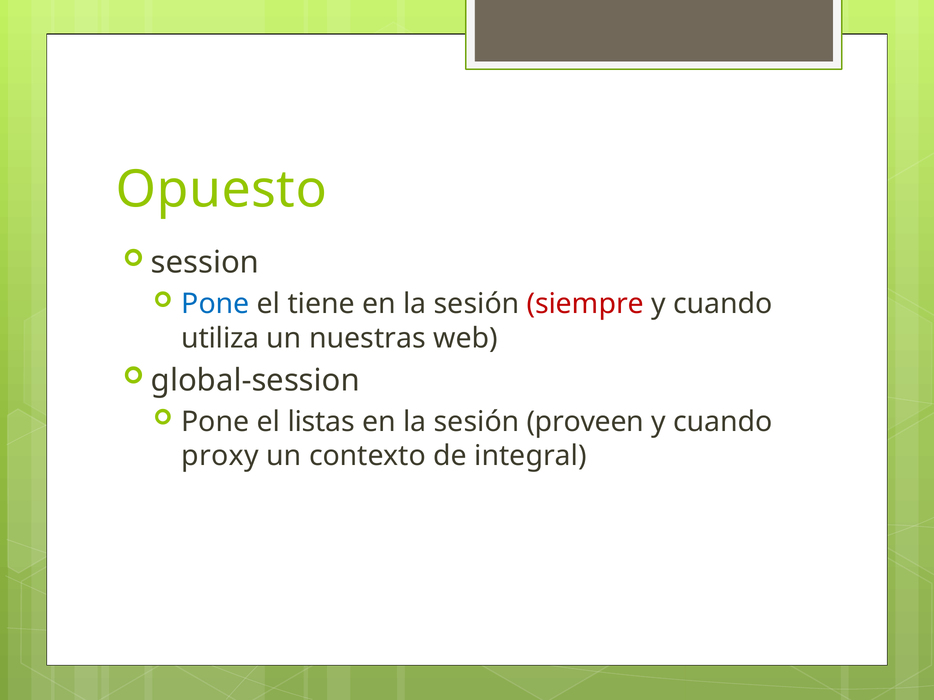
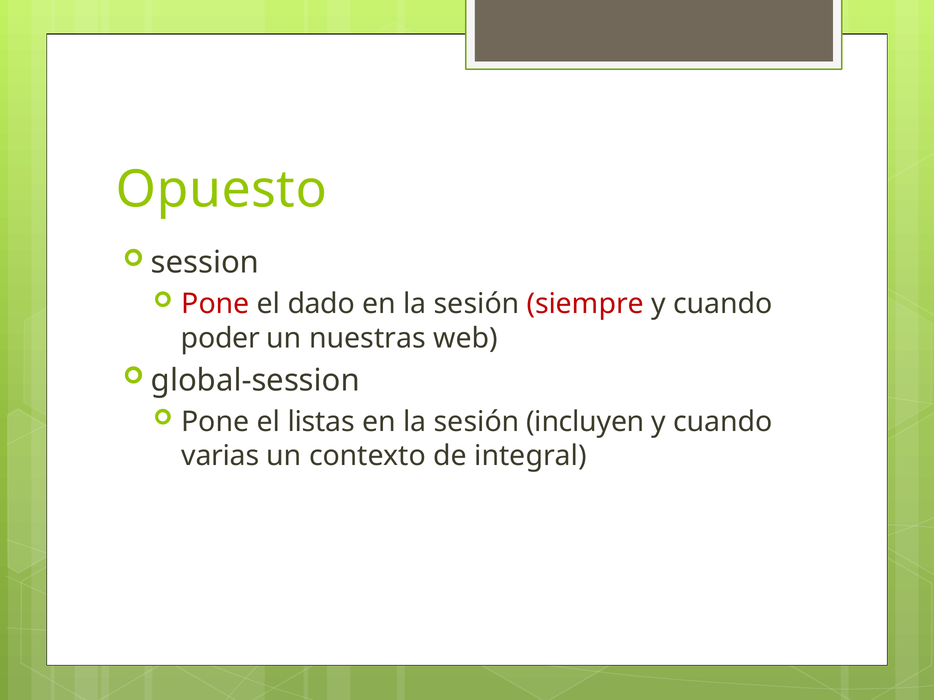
Pone at (215, 304) colour: blue -> red
tiene: tiene -> dado
utiliza: utiliza -> poder
proveen: proveen -> incluyen
proxy: proxy -> varias
